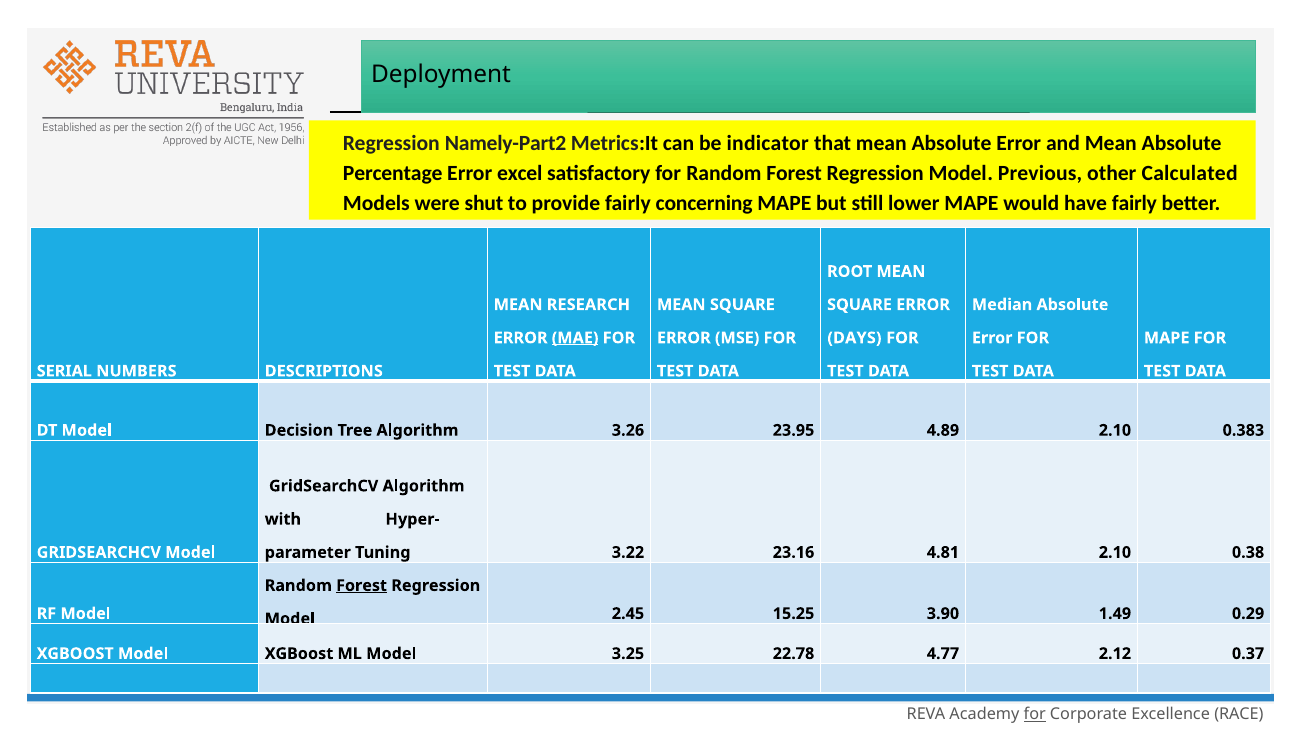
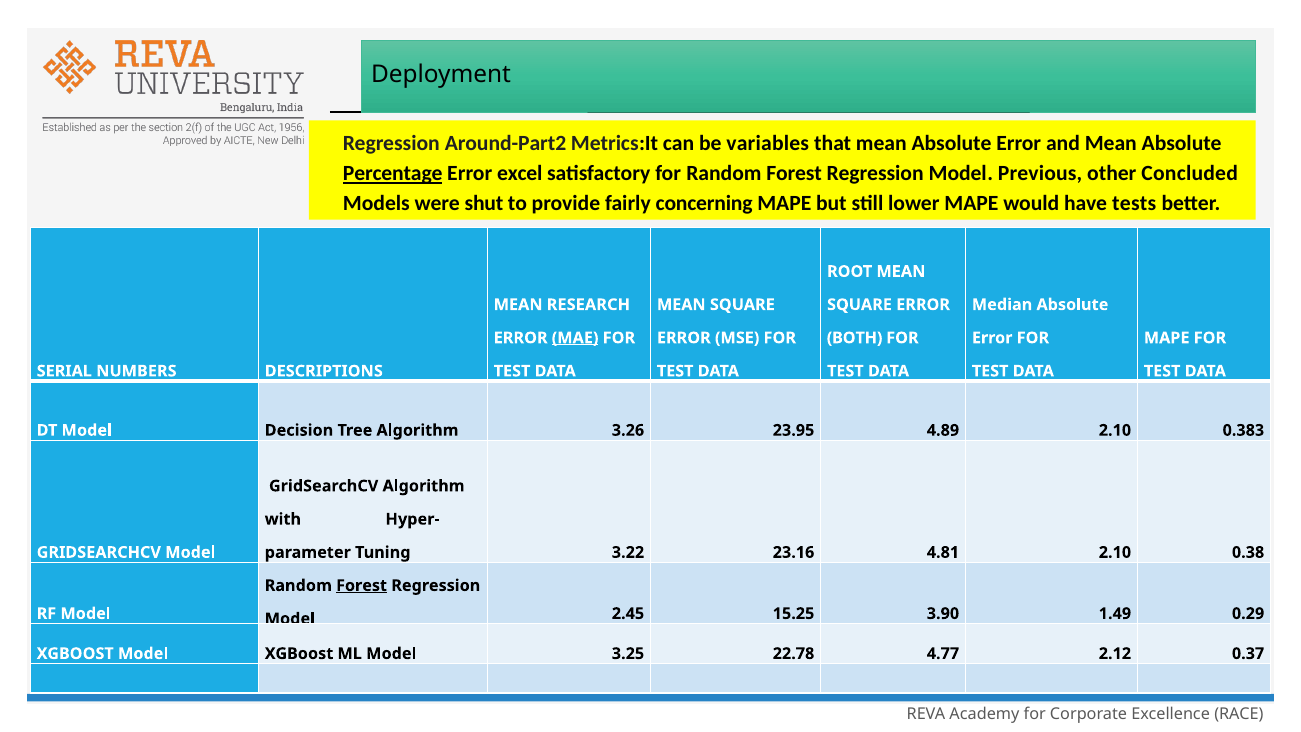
Namely-Part2: Namely-Part2 -> Around-Part2
indicator: indicator -> variables
Percentage underline: none -> present
Calculated: Calculated -> Concluded
have fairly: fairly -> tests
DAYS: DAYS -> BOTH
for at (1035, 714) underline: present -> none
